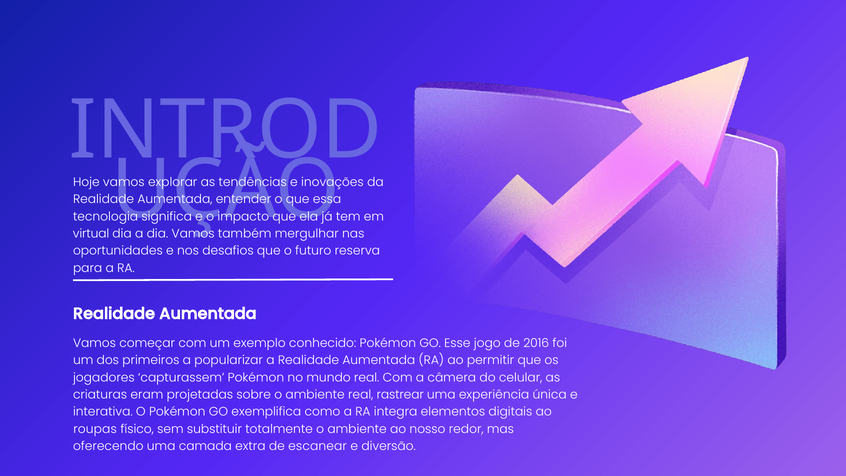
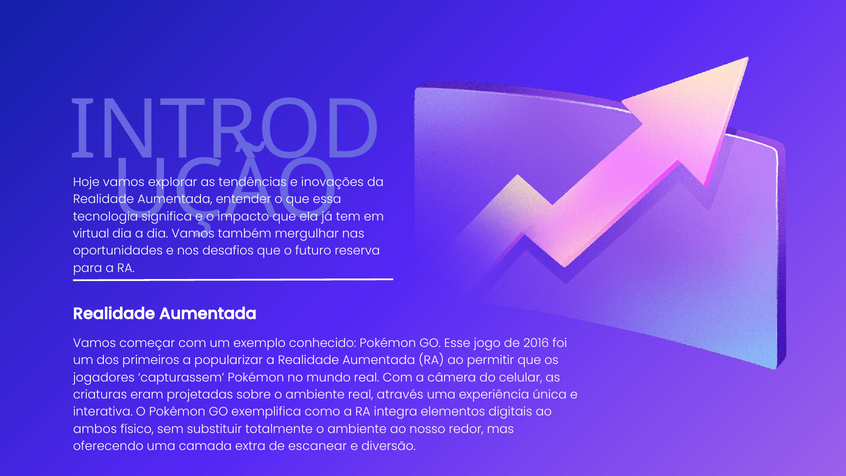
rastrear: rastrear -> através
roupas: roupas -> ambos
